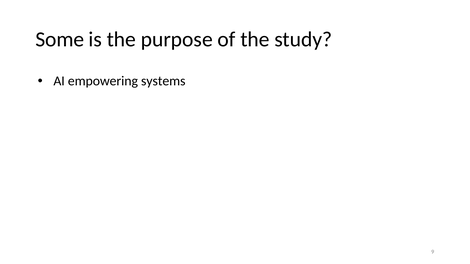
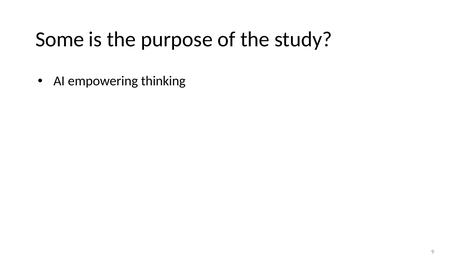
systems: systems -> thinking
